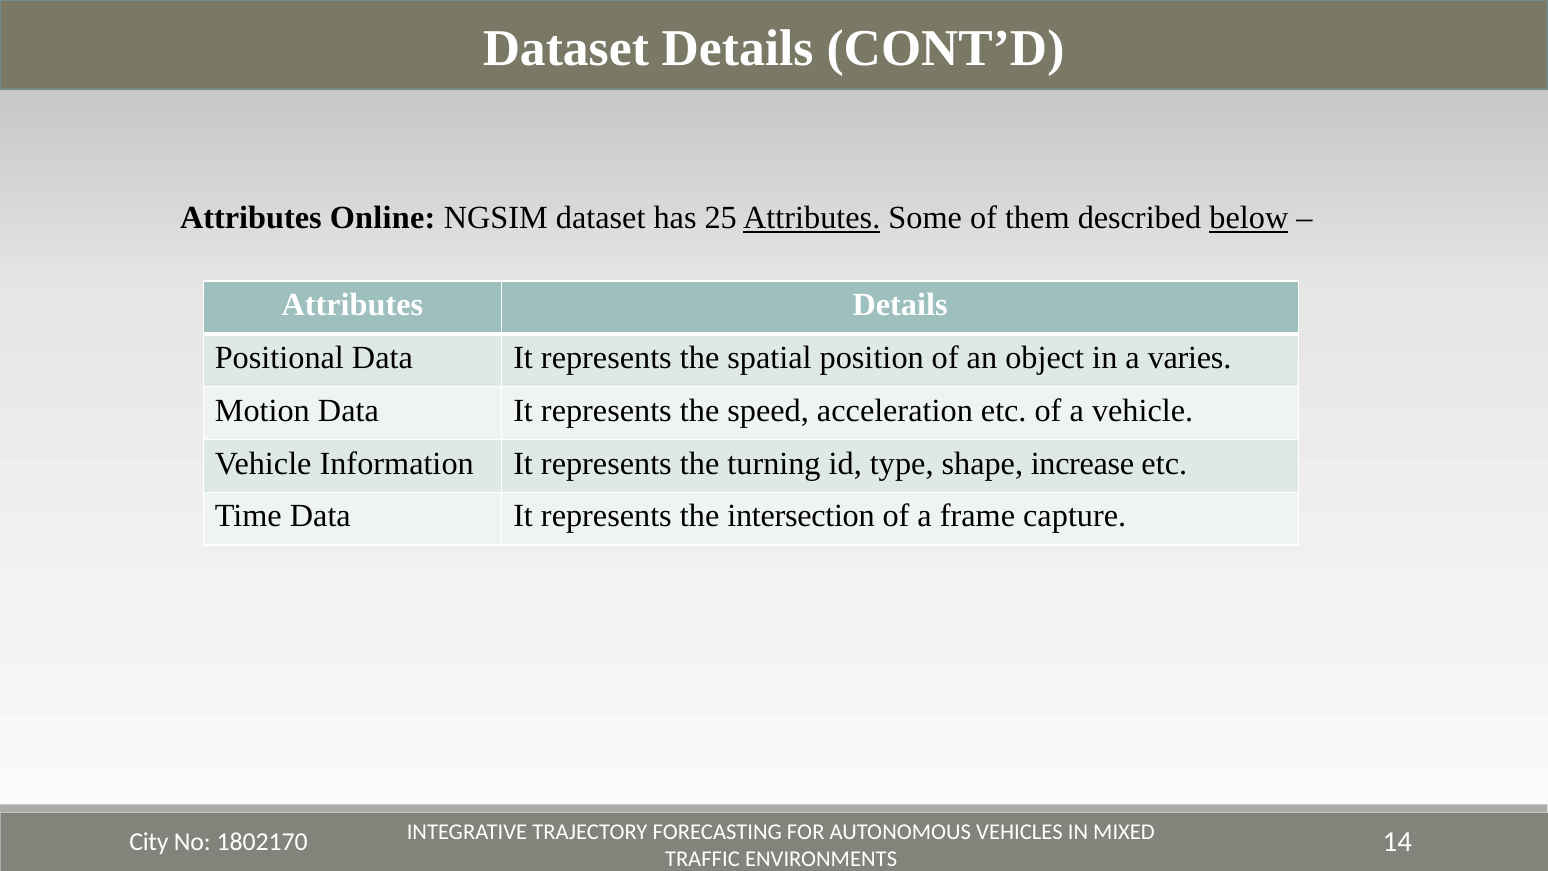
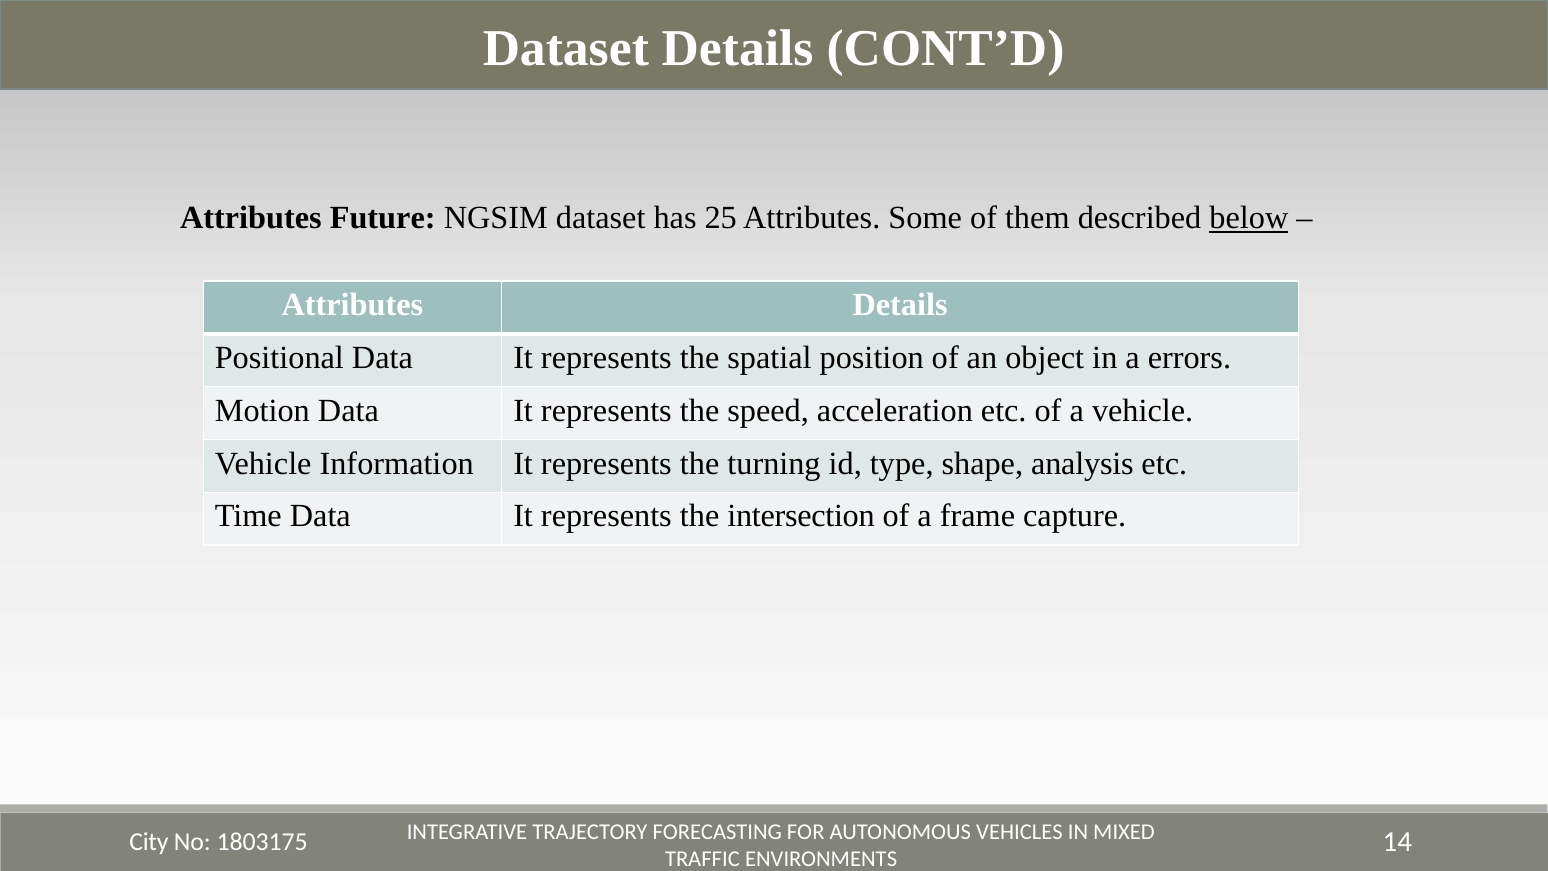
Online: Online -> Future
Attributes at (812, 218) underline: present -> none
varies: varies -> errors
increase: increase -> analysis
1802170: 1802170 -> 1803175
